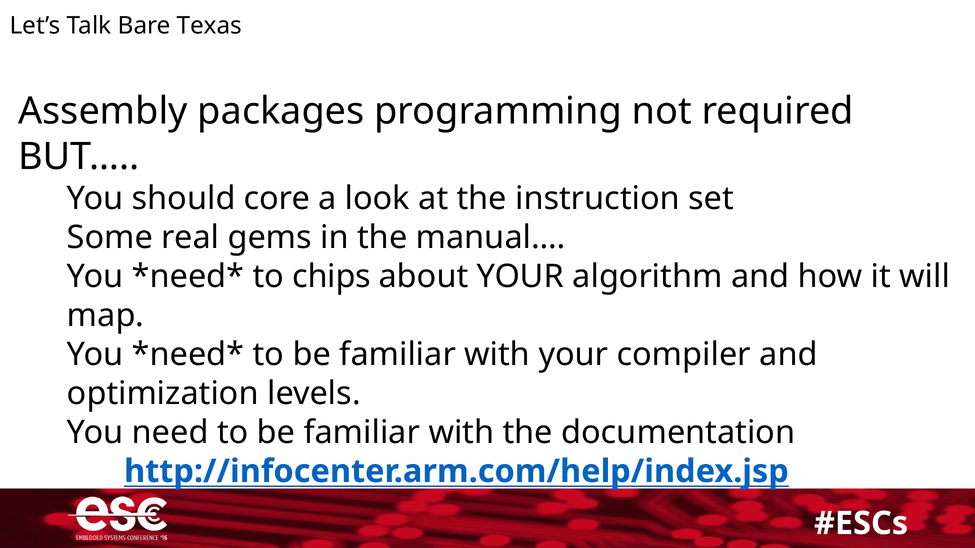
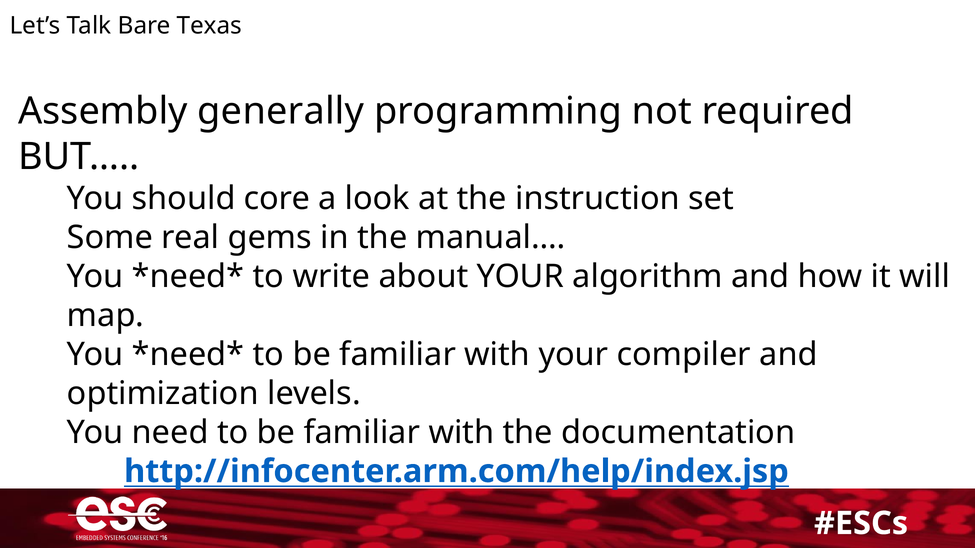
packages: packages -> generally
chips: chips -> write
